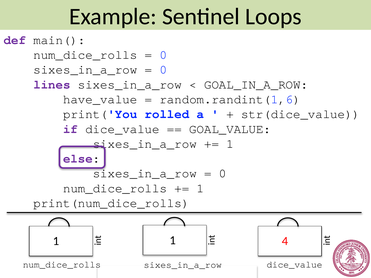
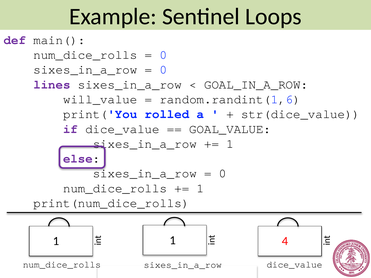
have_value: have_value -> will_value
